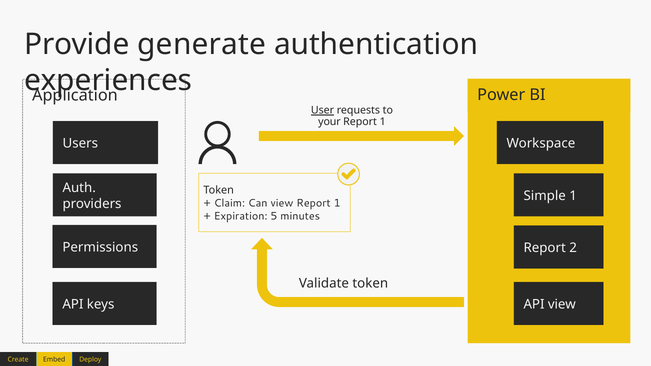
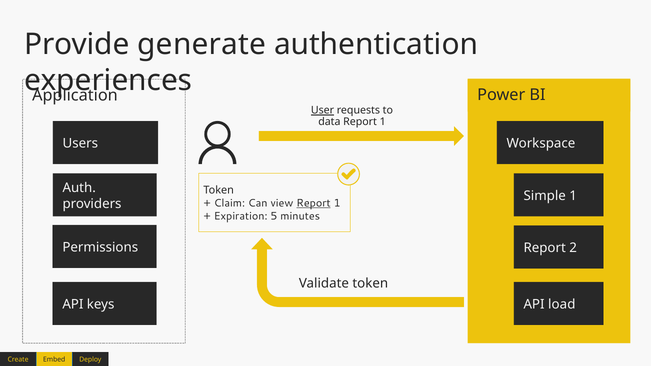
your: your -> data
Report at (313, 203) underline: none -> present
API view: view -> load
